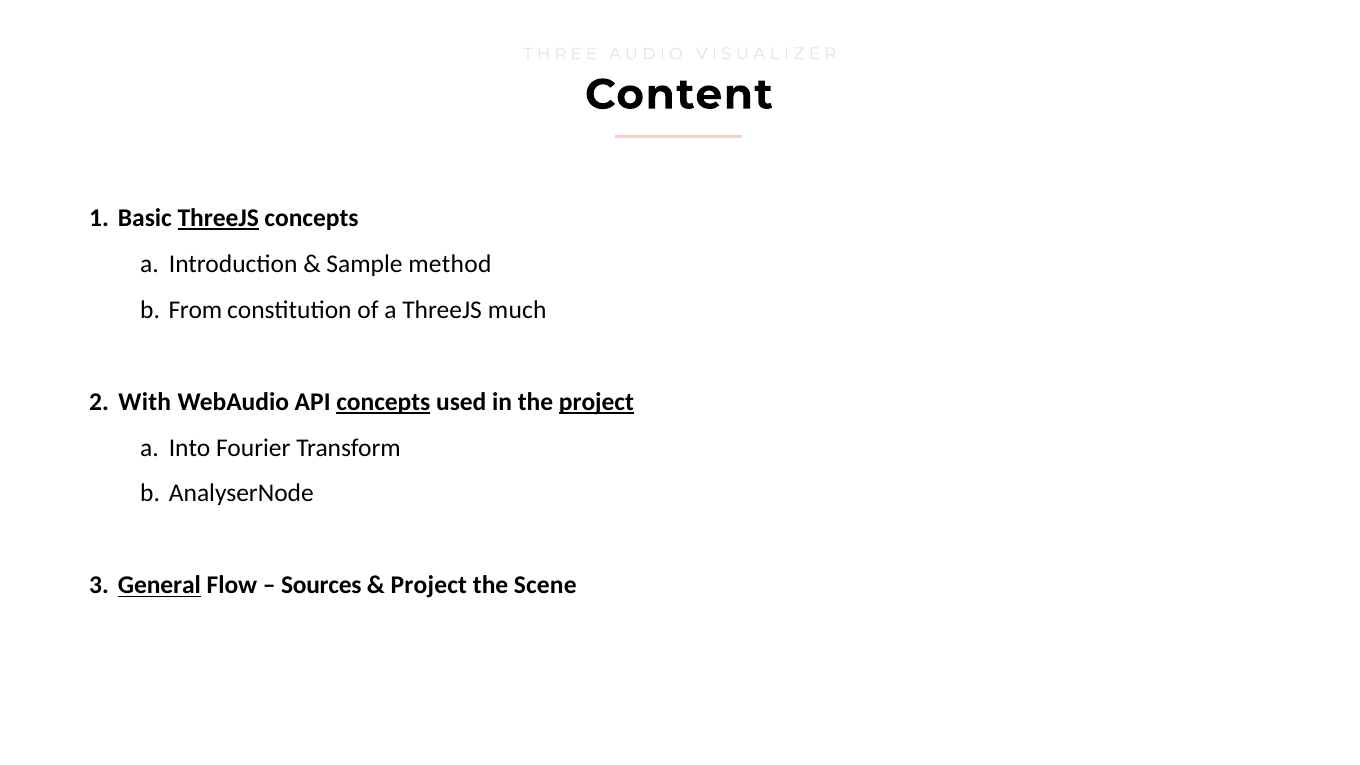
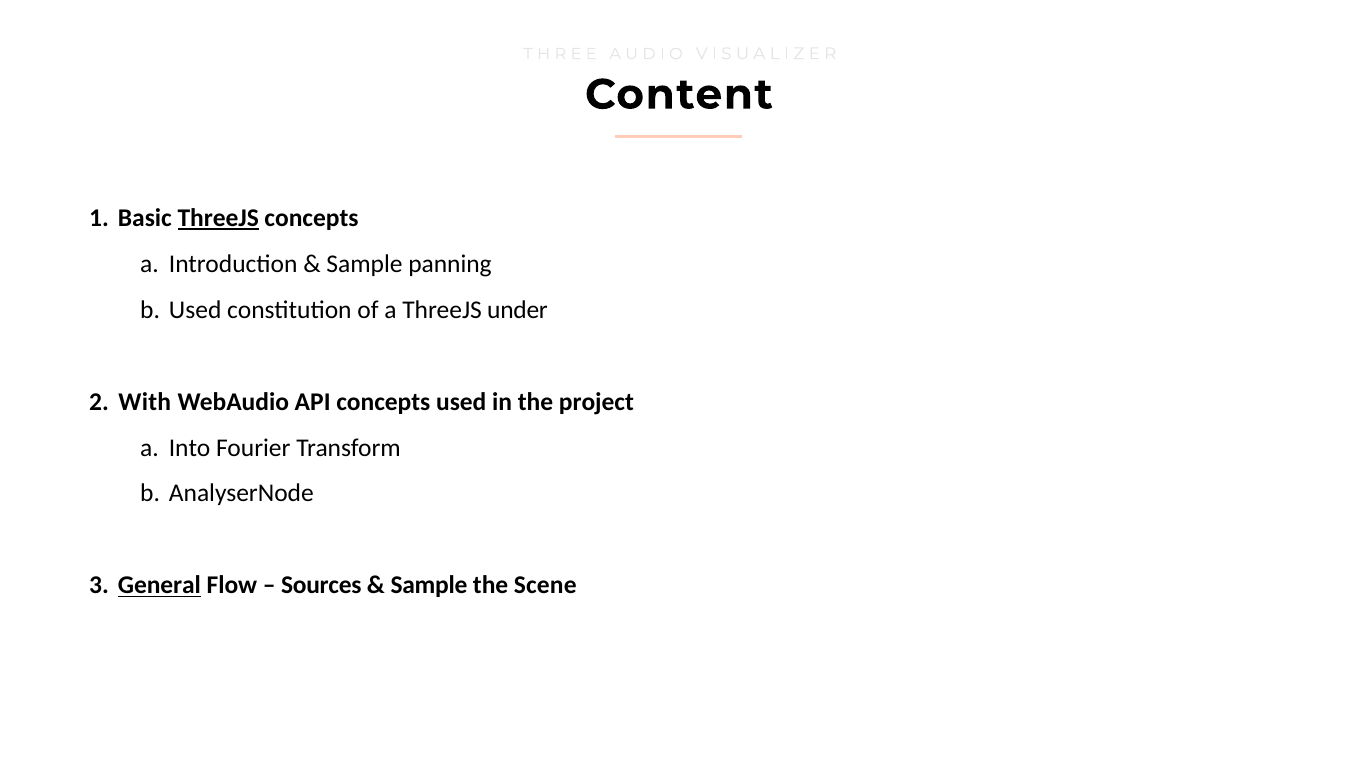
method: method -> panning
From at (195, 310): From -> Used
much: much -> under
concepts at (383, 402) underline: present -> none
project at (596, 402) underline: present -> none
Project at (429, 586): Project -> Sample
